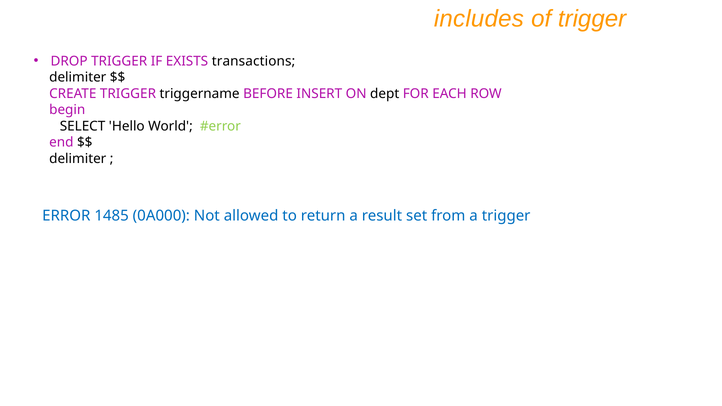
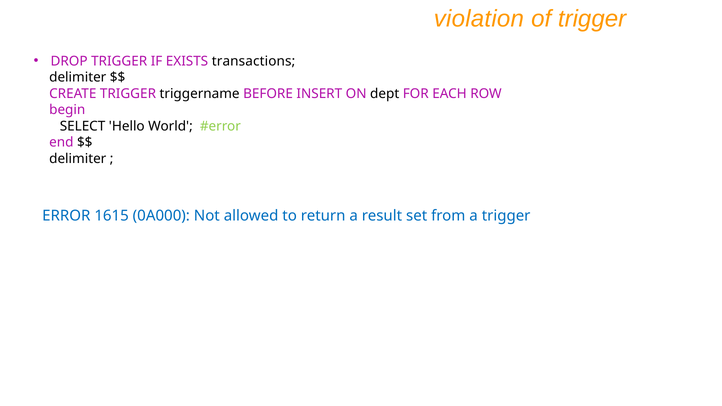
includes: includes -> violation
1485: 1485 -> 1615
